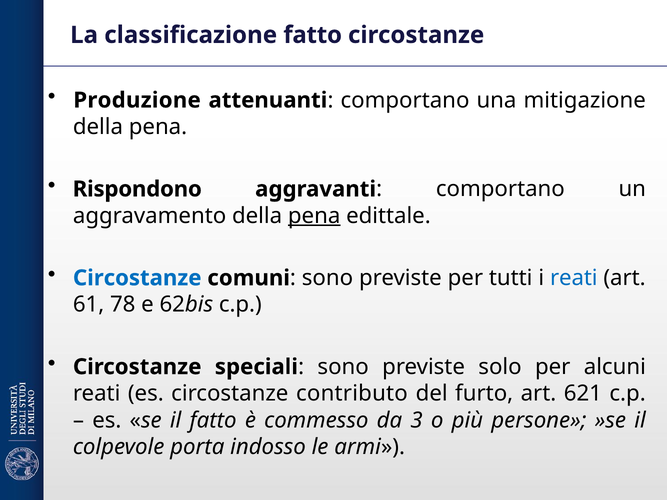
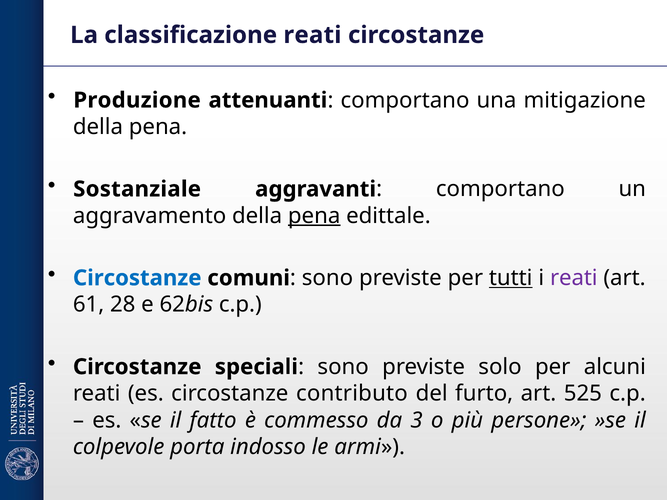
classificazione fatto: fatto -> reati
Rispondono: Rispondono -> Sostanziale
tutti underline: none -> present
reati at (574, 278) colour: blue -> purple
78: 78 -> 28
621: 621 -> 525
